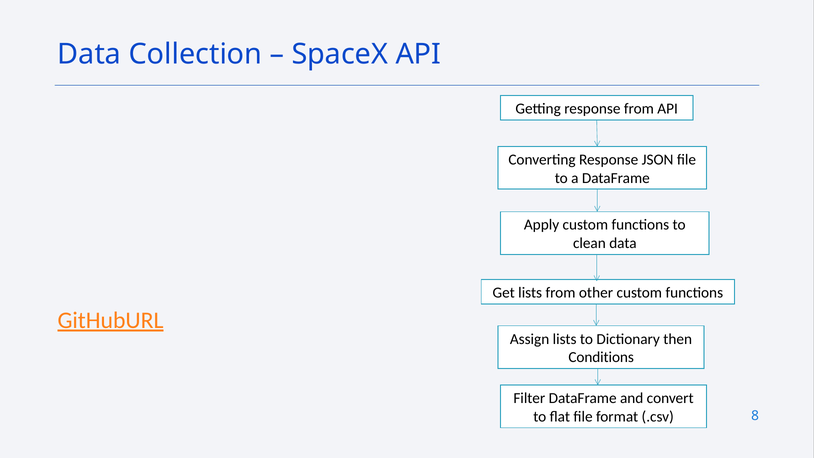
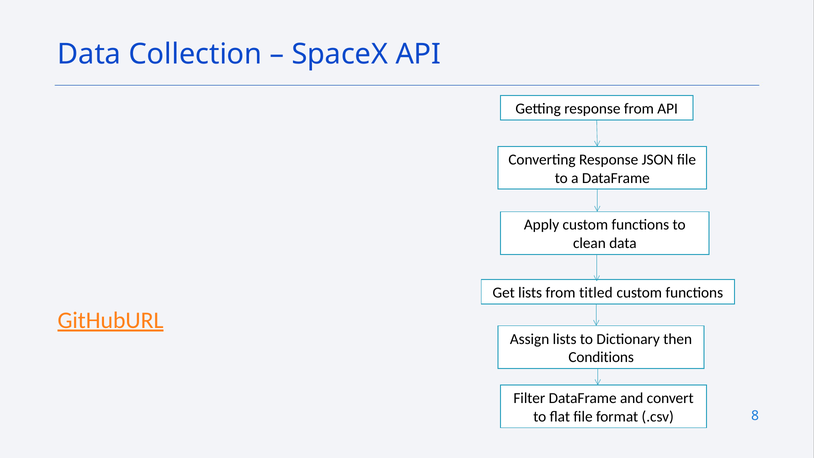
other: other -> titled
